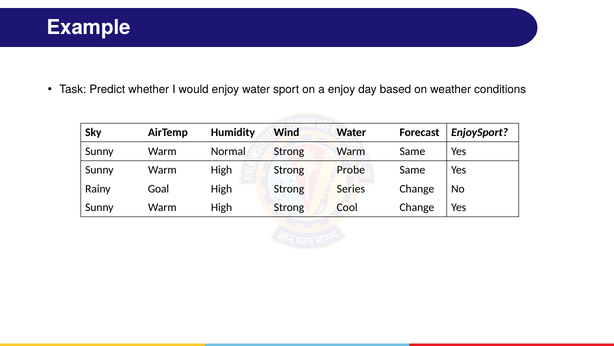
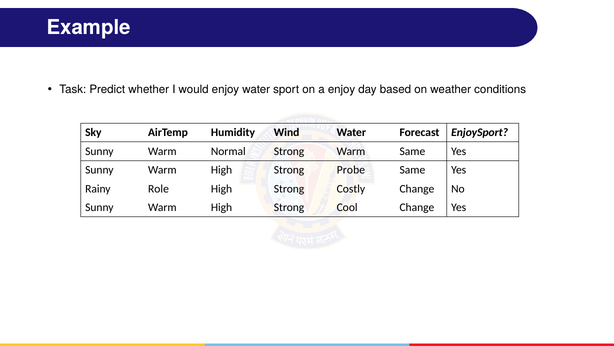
Goal: Goal -> Role
Series: Series -> Costly
